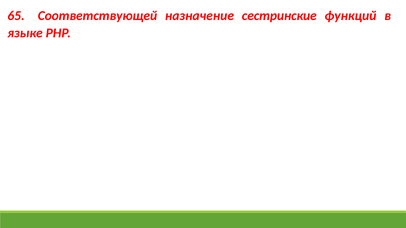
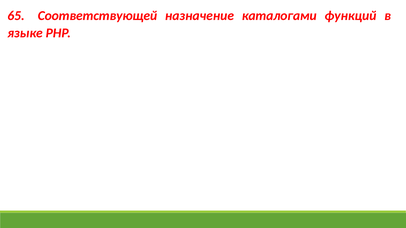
сестринские: сестринские -> каталогами
